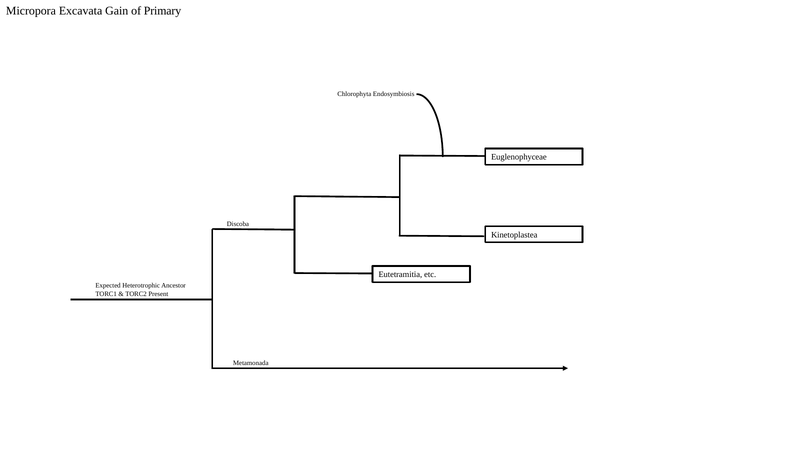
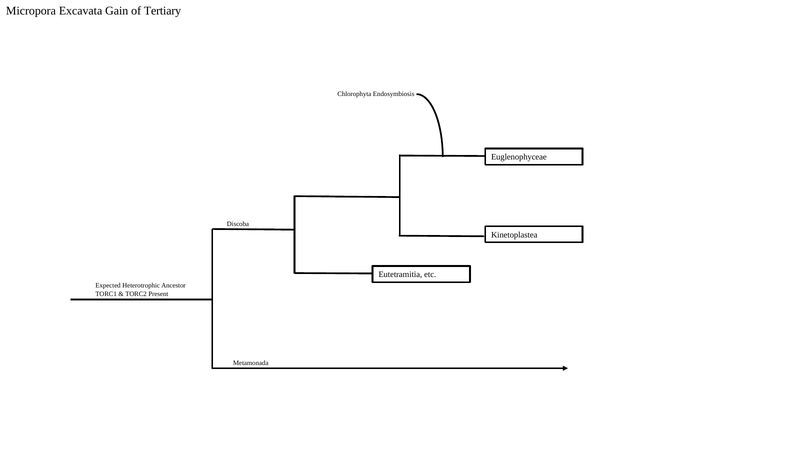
Primary: Primary -> Tertiary
